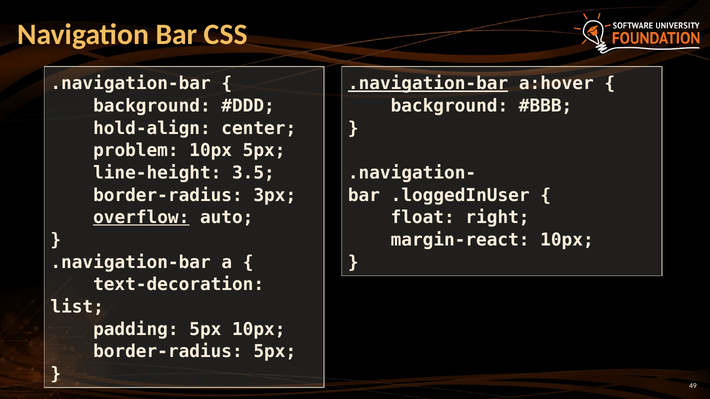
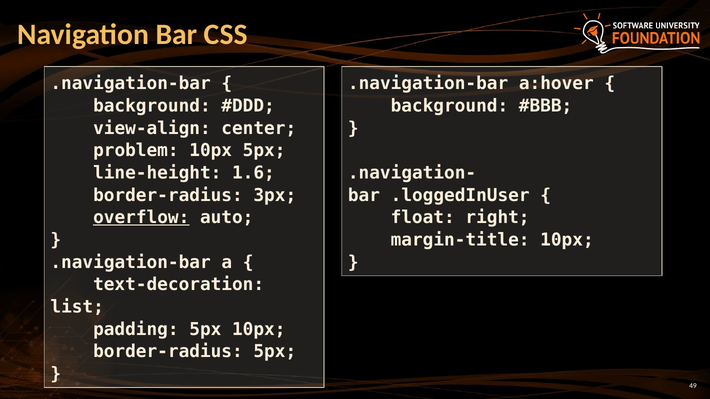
.navigation-bar at (428, 84) underline: present -> none
hold-align: hold-align -> view-align
3.5: 3.5 -> 1.6
margin-react: margin-react -> margin-title
